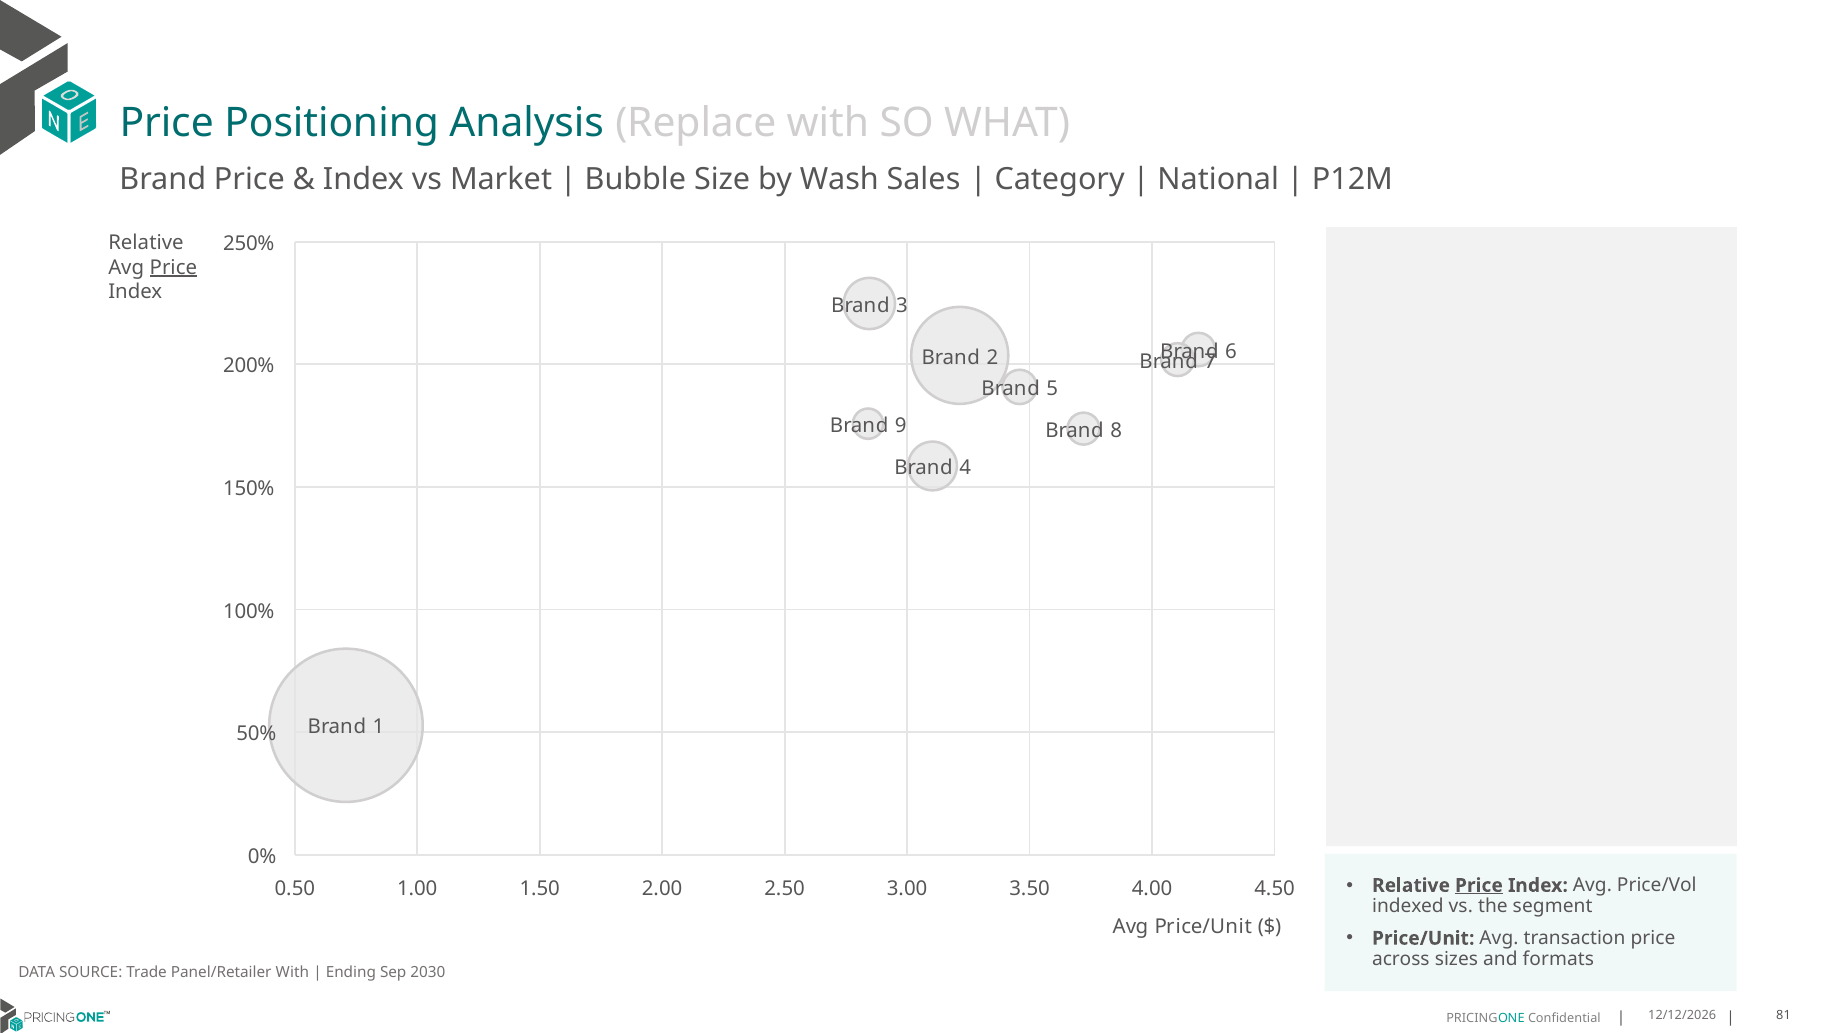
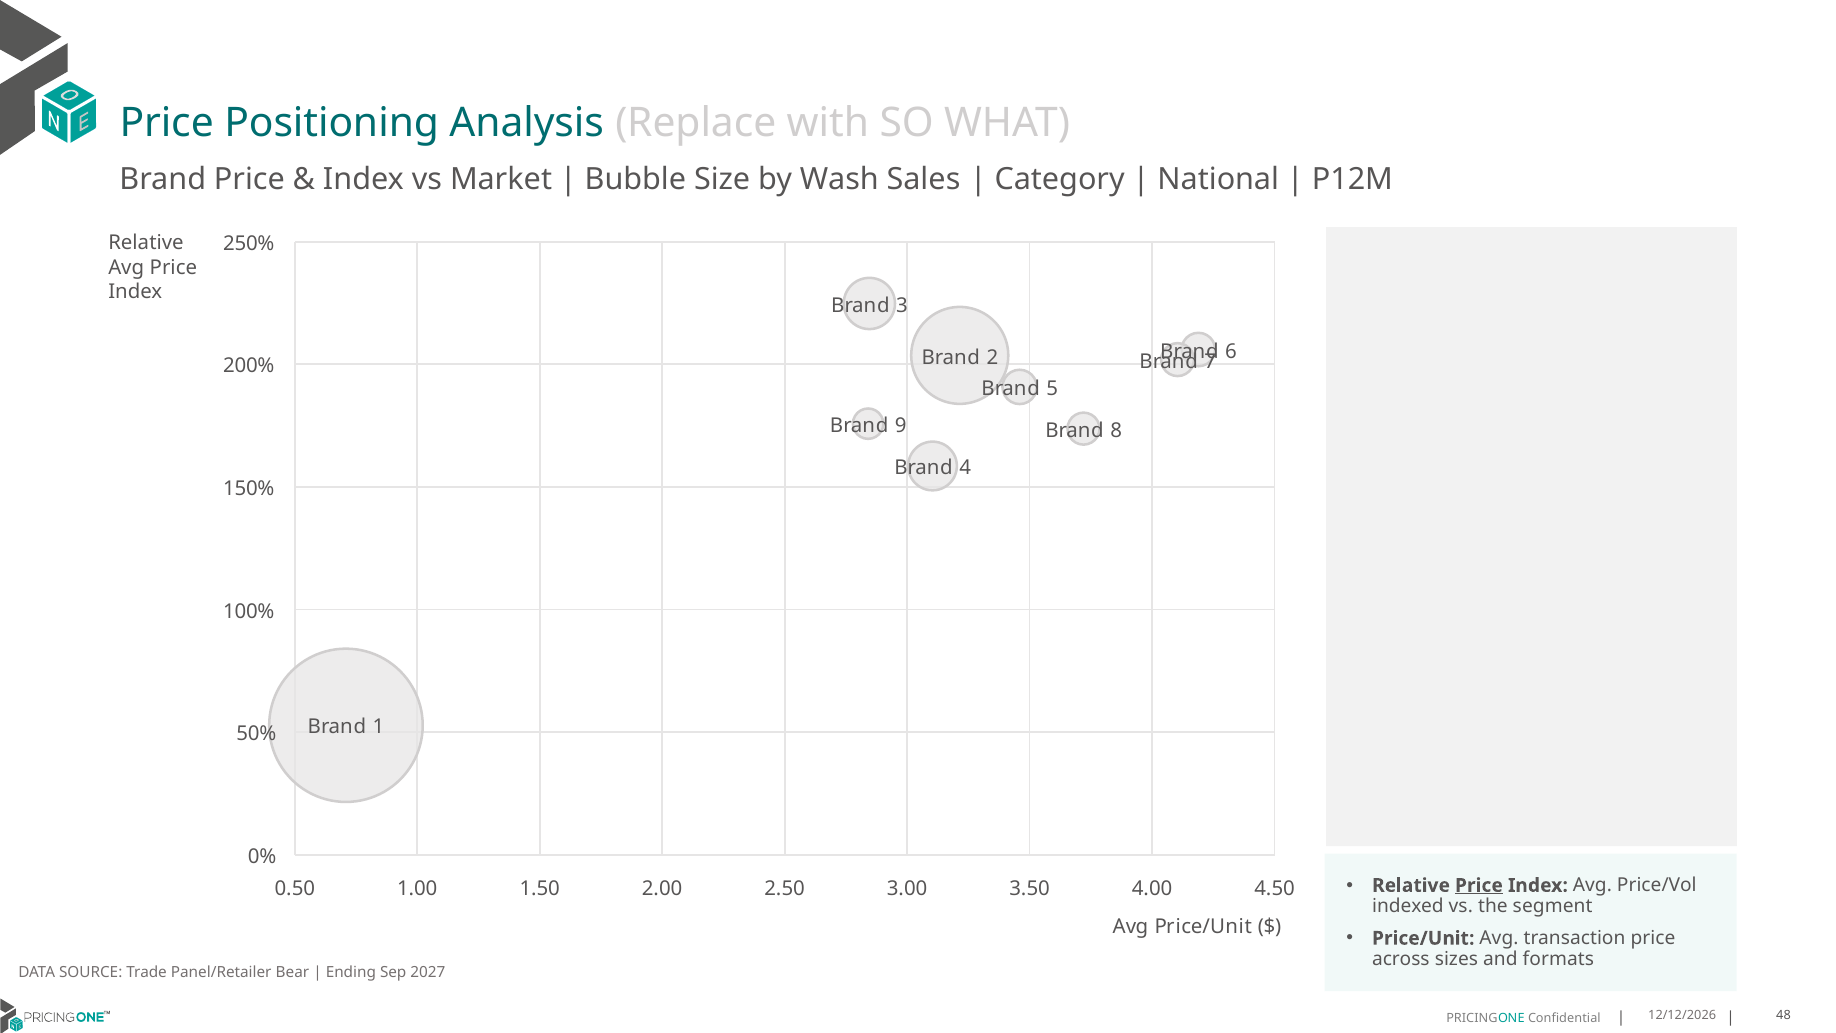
Price at (173, 267) underline: present -> none
Panel/Retailer With: With -> Bear
2030: 2030 -> 2027
81: 81 -> 48
